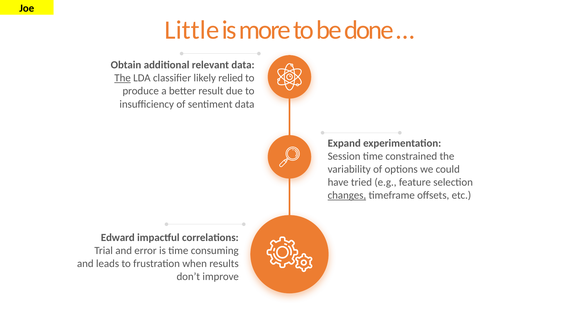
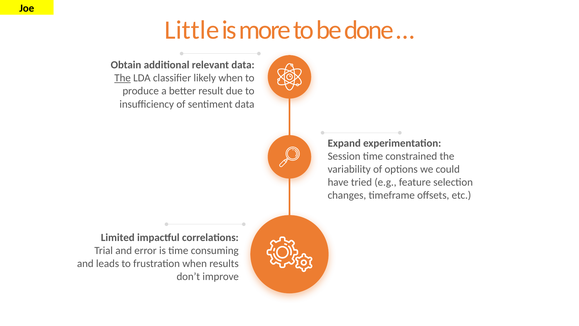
likely relied: relied -> when
changes underline: present -> none
Edward: Edward -> Limited
